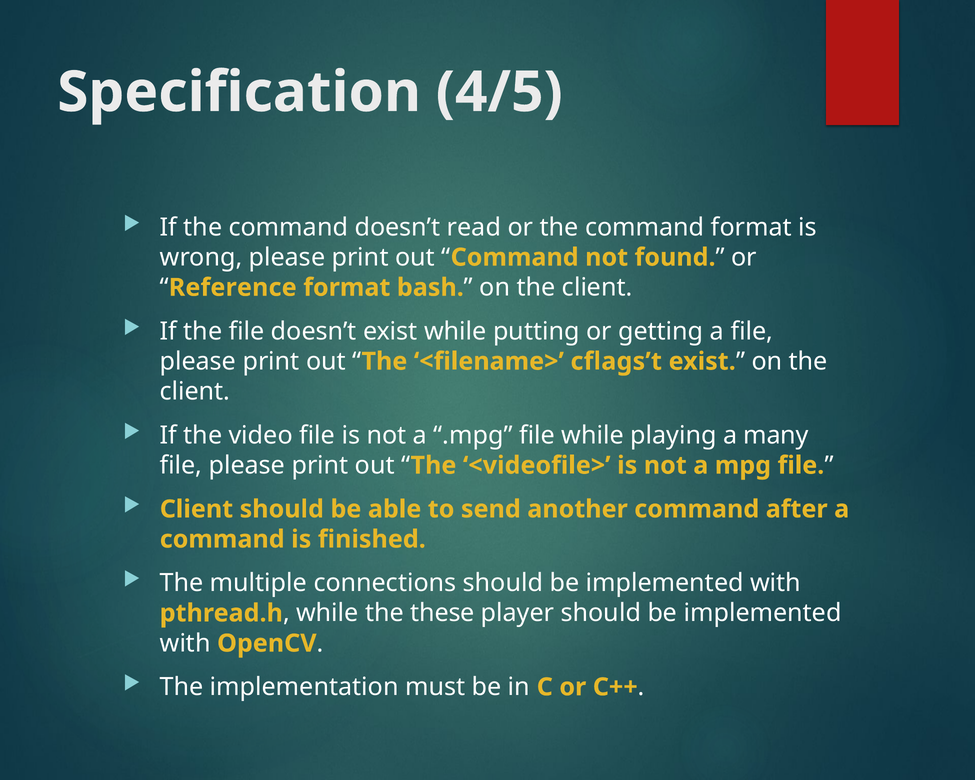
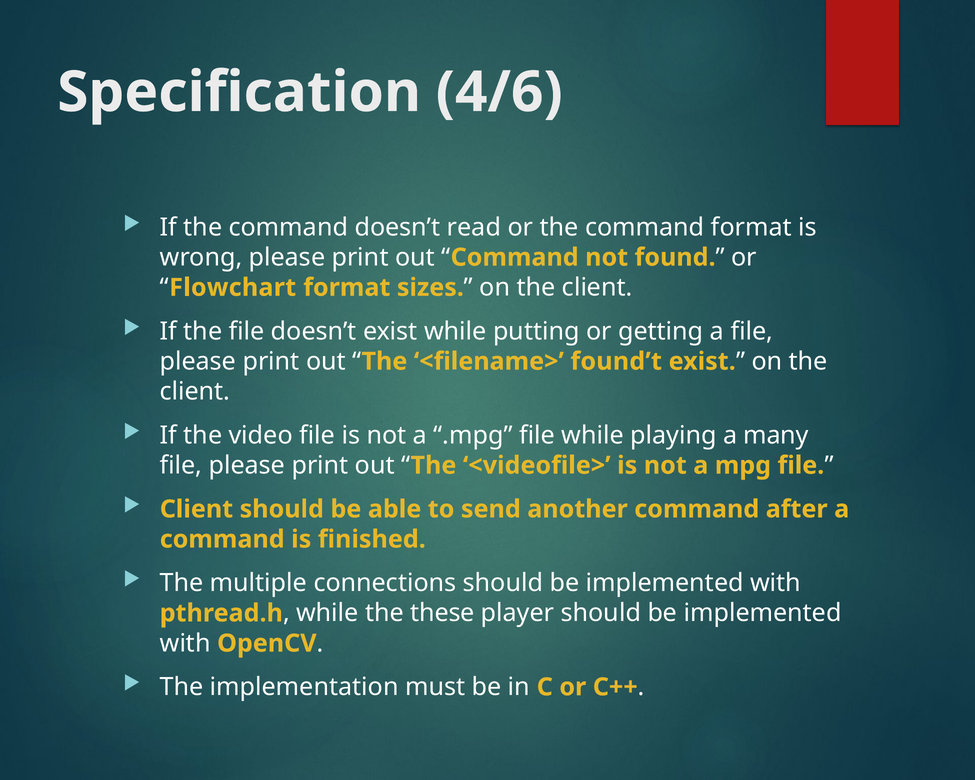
4/5: 4/5 -> 4/6
Reference: Reference -> Flowchart
bash: bash -> sizes
cflags’t: cflags’t -> found’t
